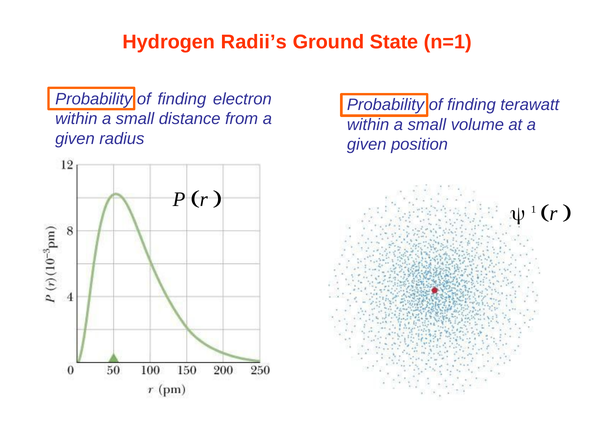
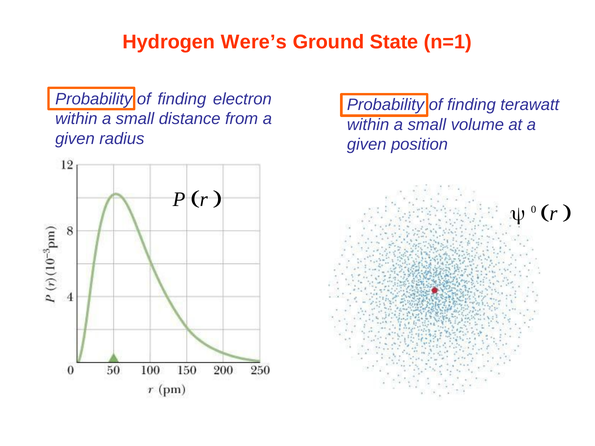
Radii’s: Radii’s -> Were’s
1: 1 -> 0
